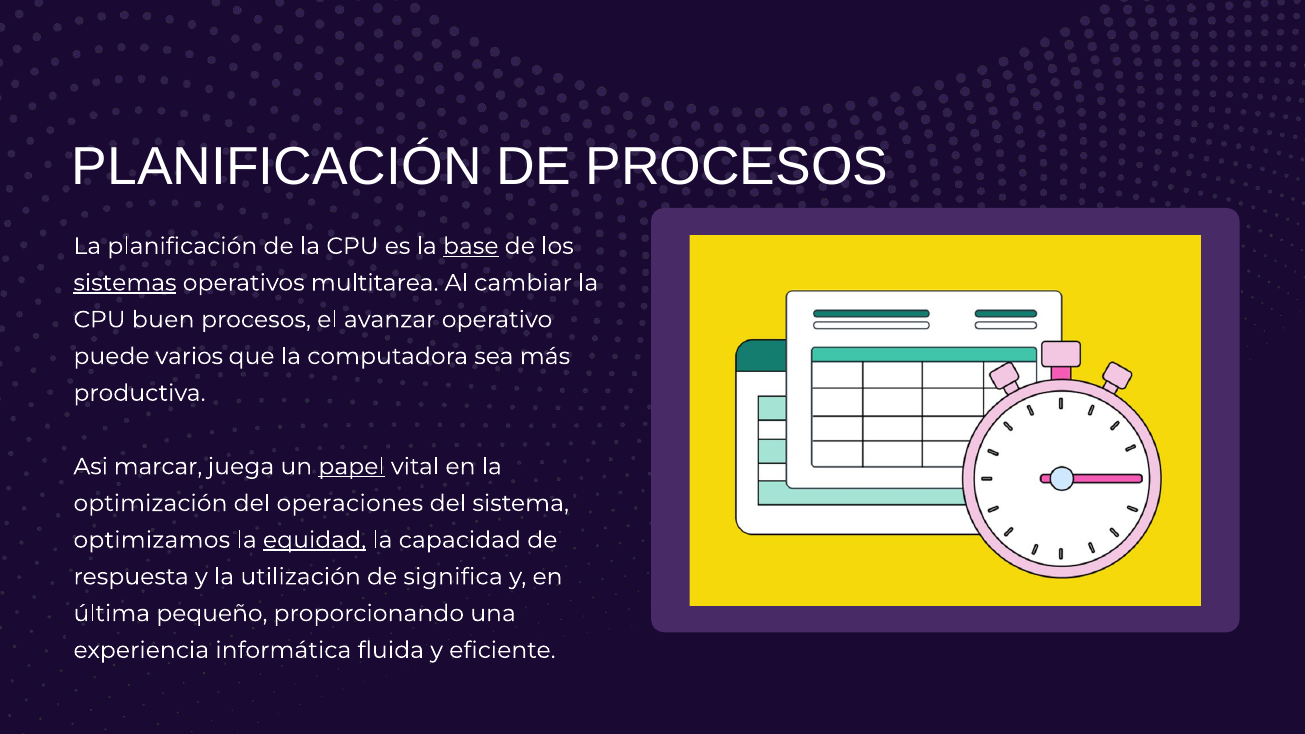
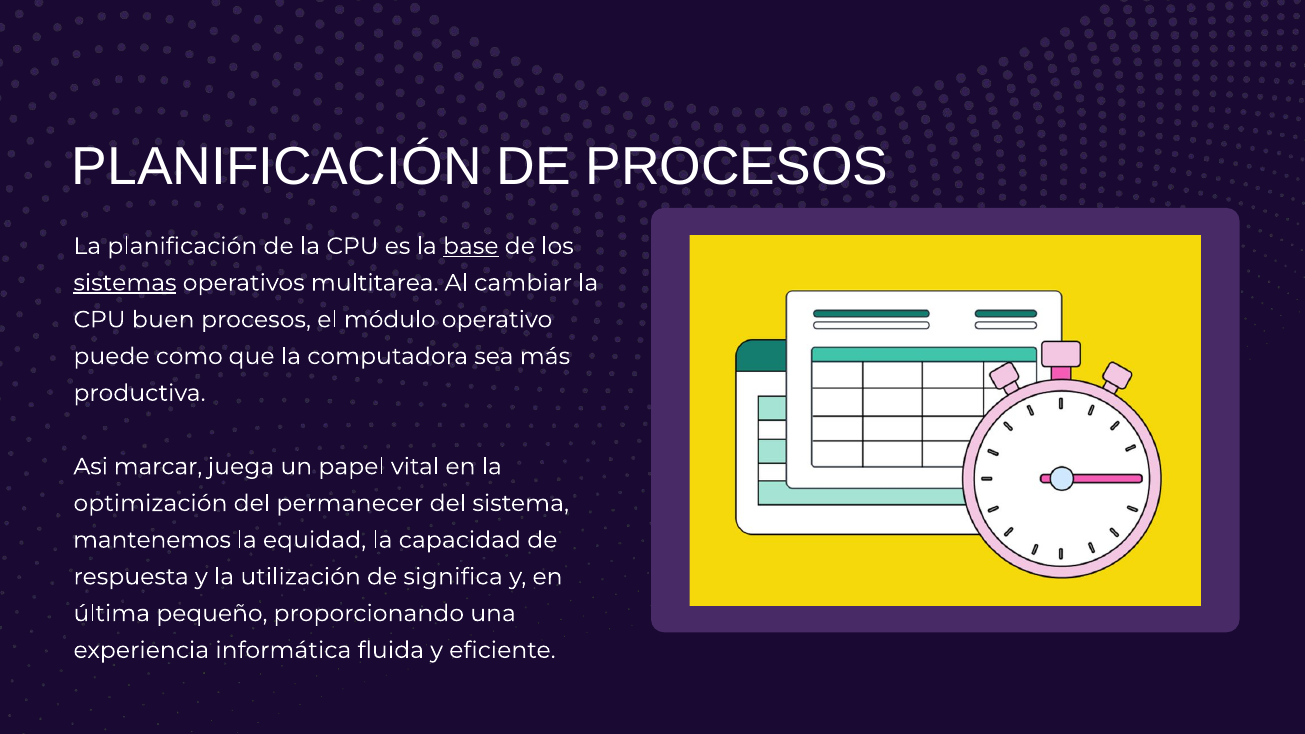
avanzar: avanzar -> módulo
varios: varios -> como
papel underline: present -> none
operaciones: operaciones -> permanecer
optimizamos: optimizamos -> mantenemos
equidad underline: present -> none
